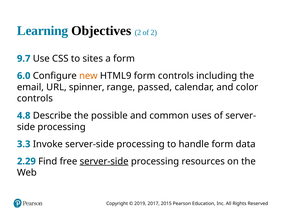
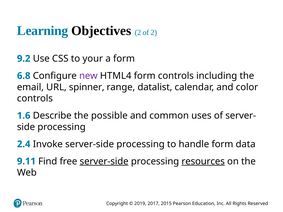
9.7: 9.7 -> 9.2
sites: sites -> your
6.0: 6.0 -> 6.8
new colour: orange -> purple
9: 9 -> 4
passed: passed -> datalist
4.8: 4.8 -> 1.6
3.3: 3.3 -> 2.4
2.29: 2.29 -> 9.11
resources underline: none -> present
